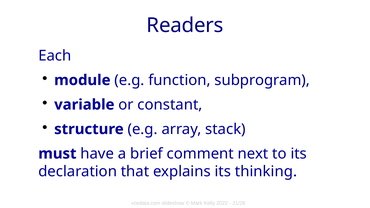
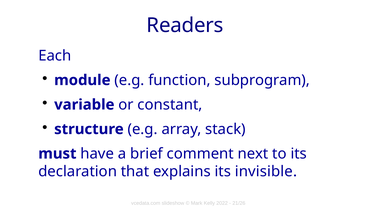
thinking: thinking -> invisible
